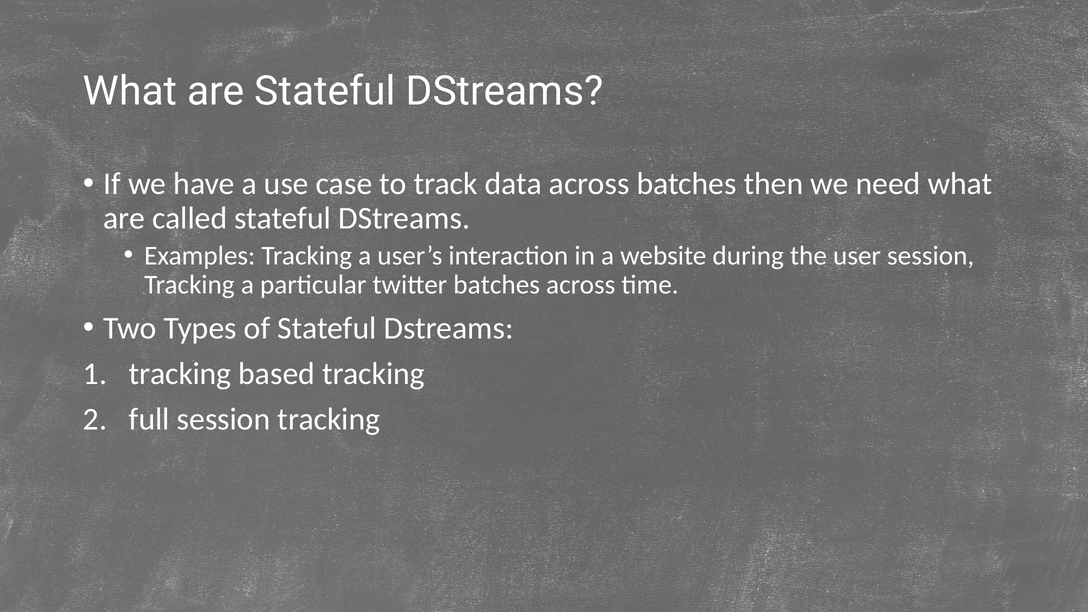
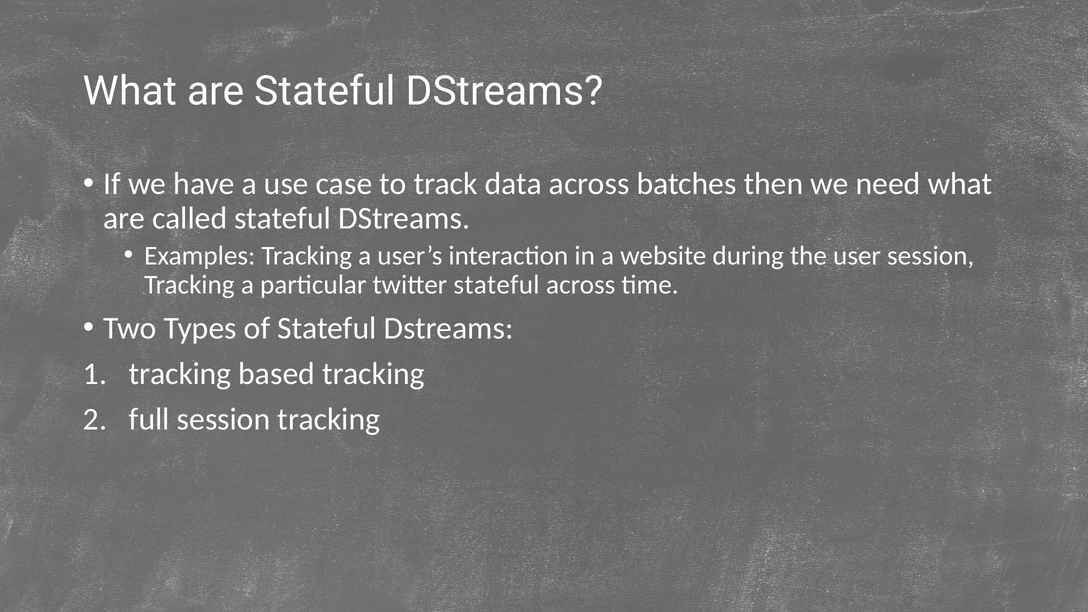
twitter batches: batches -> stateful
